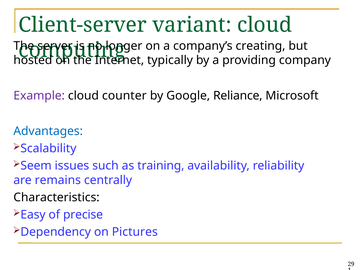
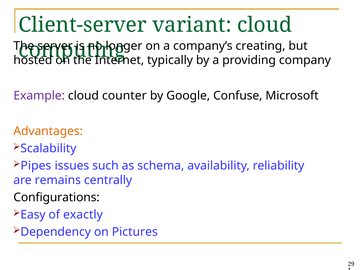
Reliance: Reliance -> Confuse
Advantages colour: blue -> orange
Seem: Seem -> Pipes
training: training -> schema
Characteristics: Characteristics -> Configurations
precise: precise -> exactly
